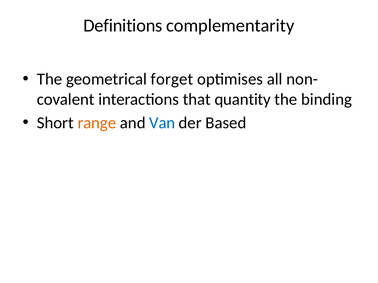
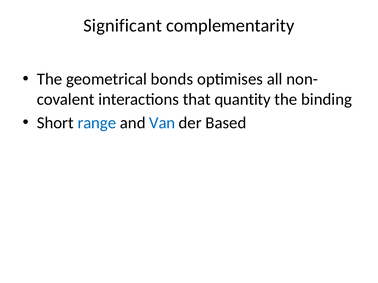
Definitions: Definitions -> Significant
forget: forget -> bonds
range colour: orange -> blue
